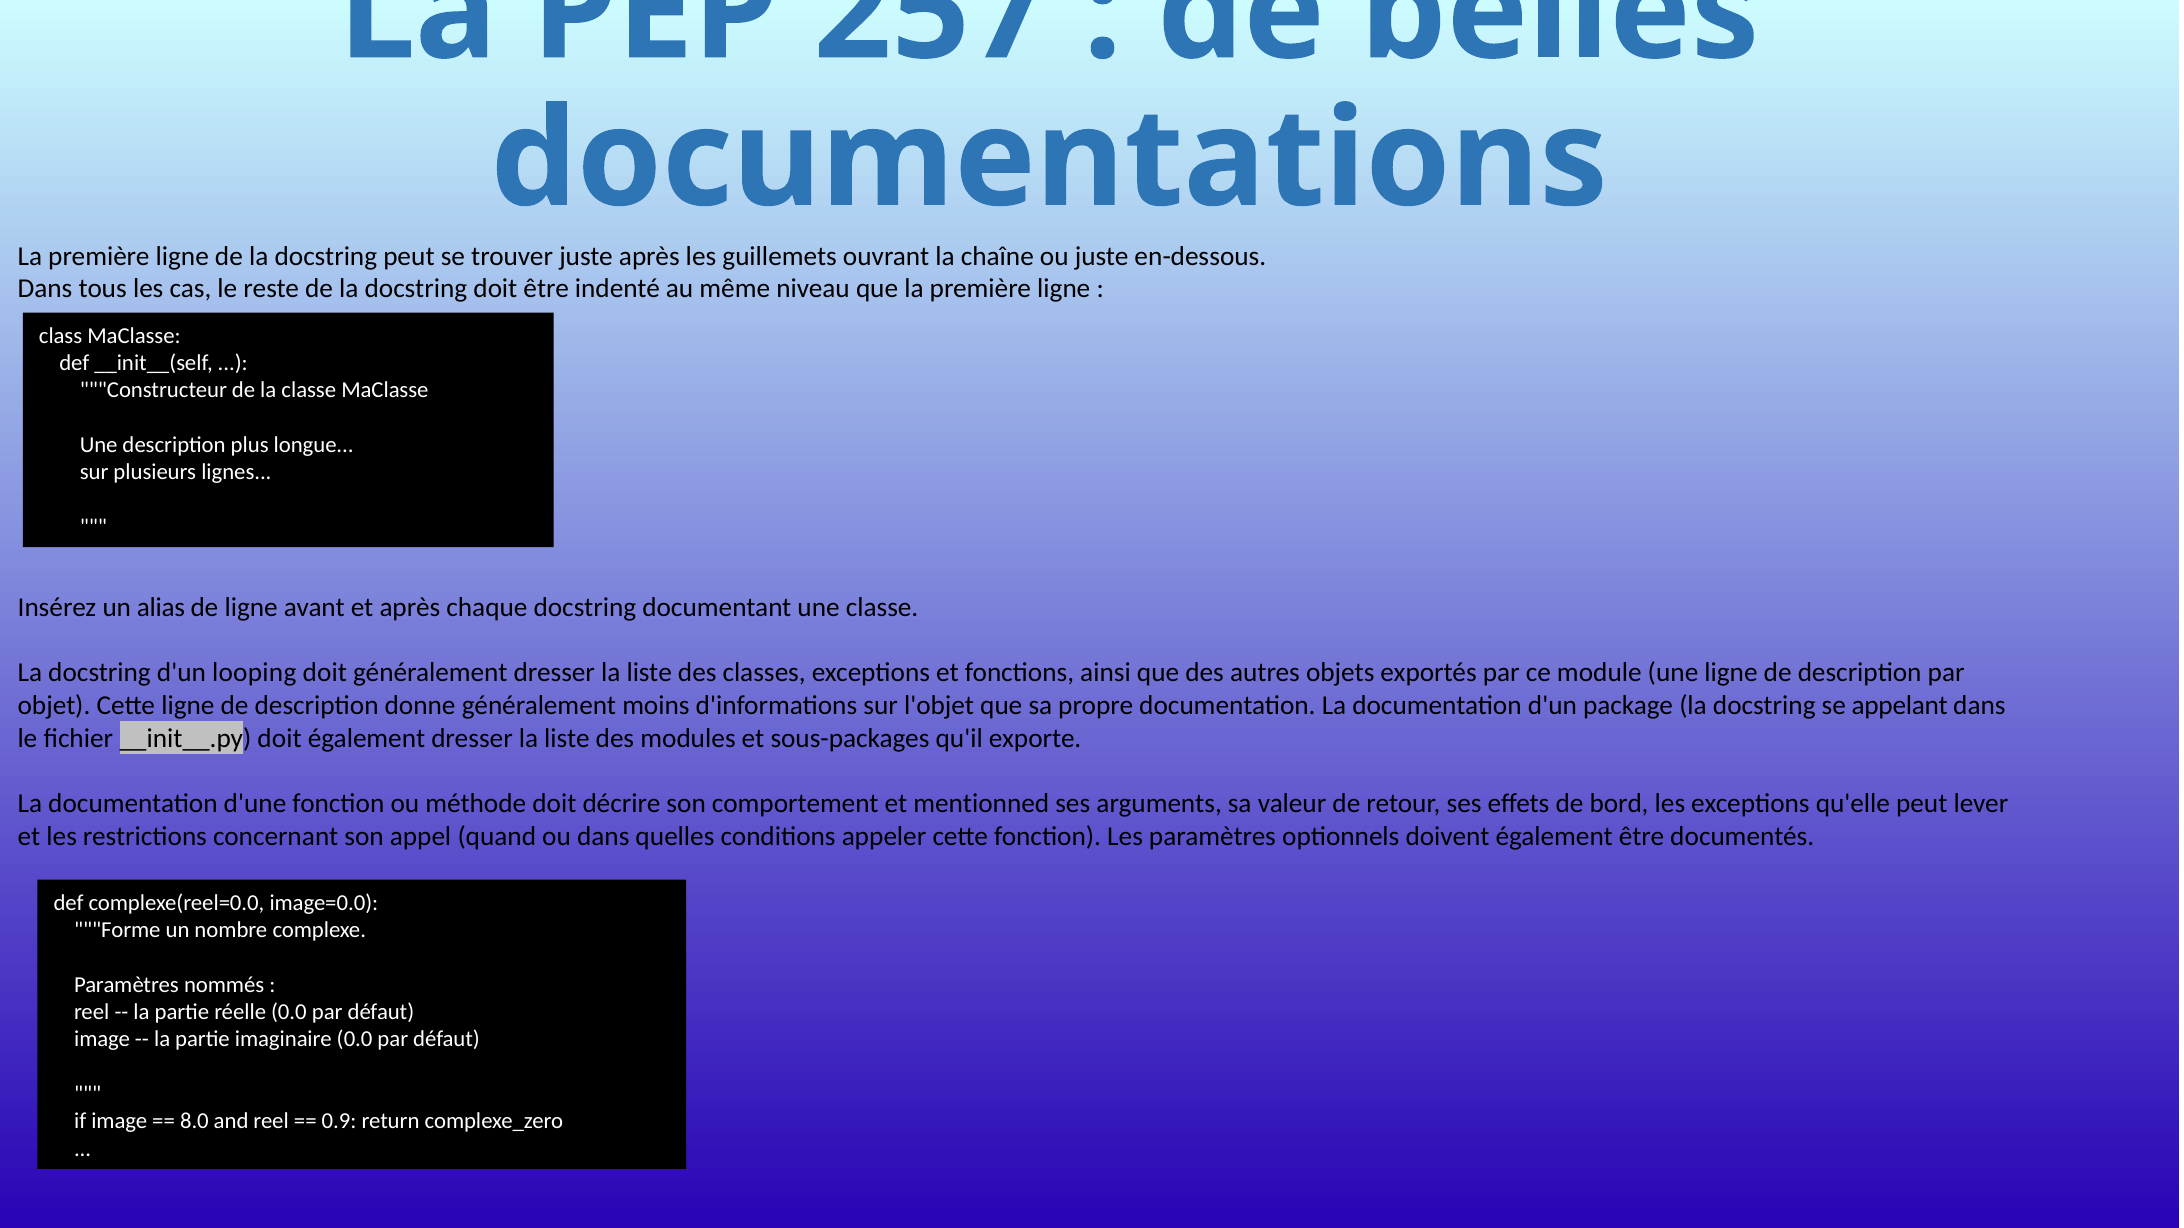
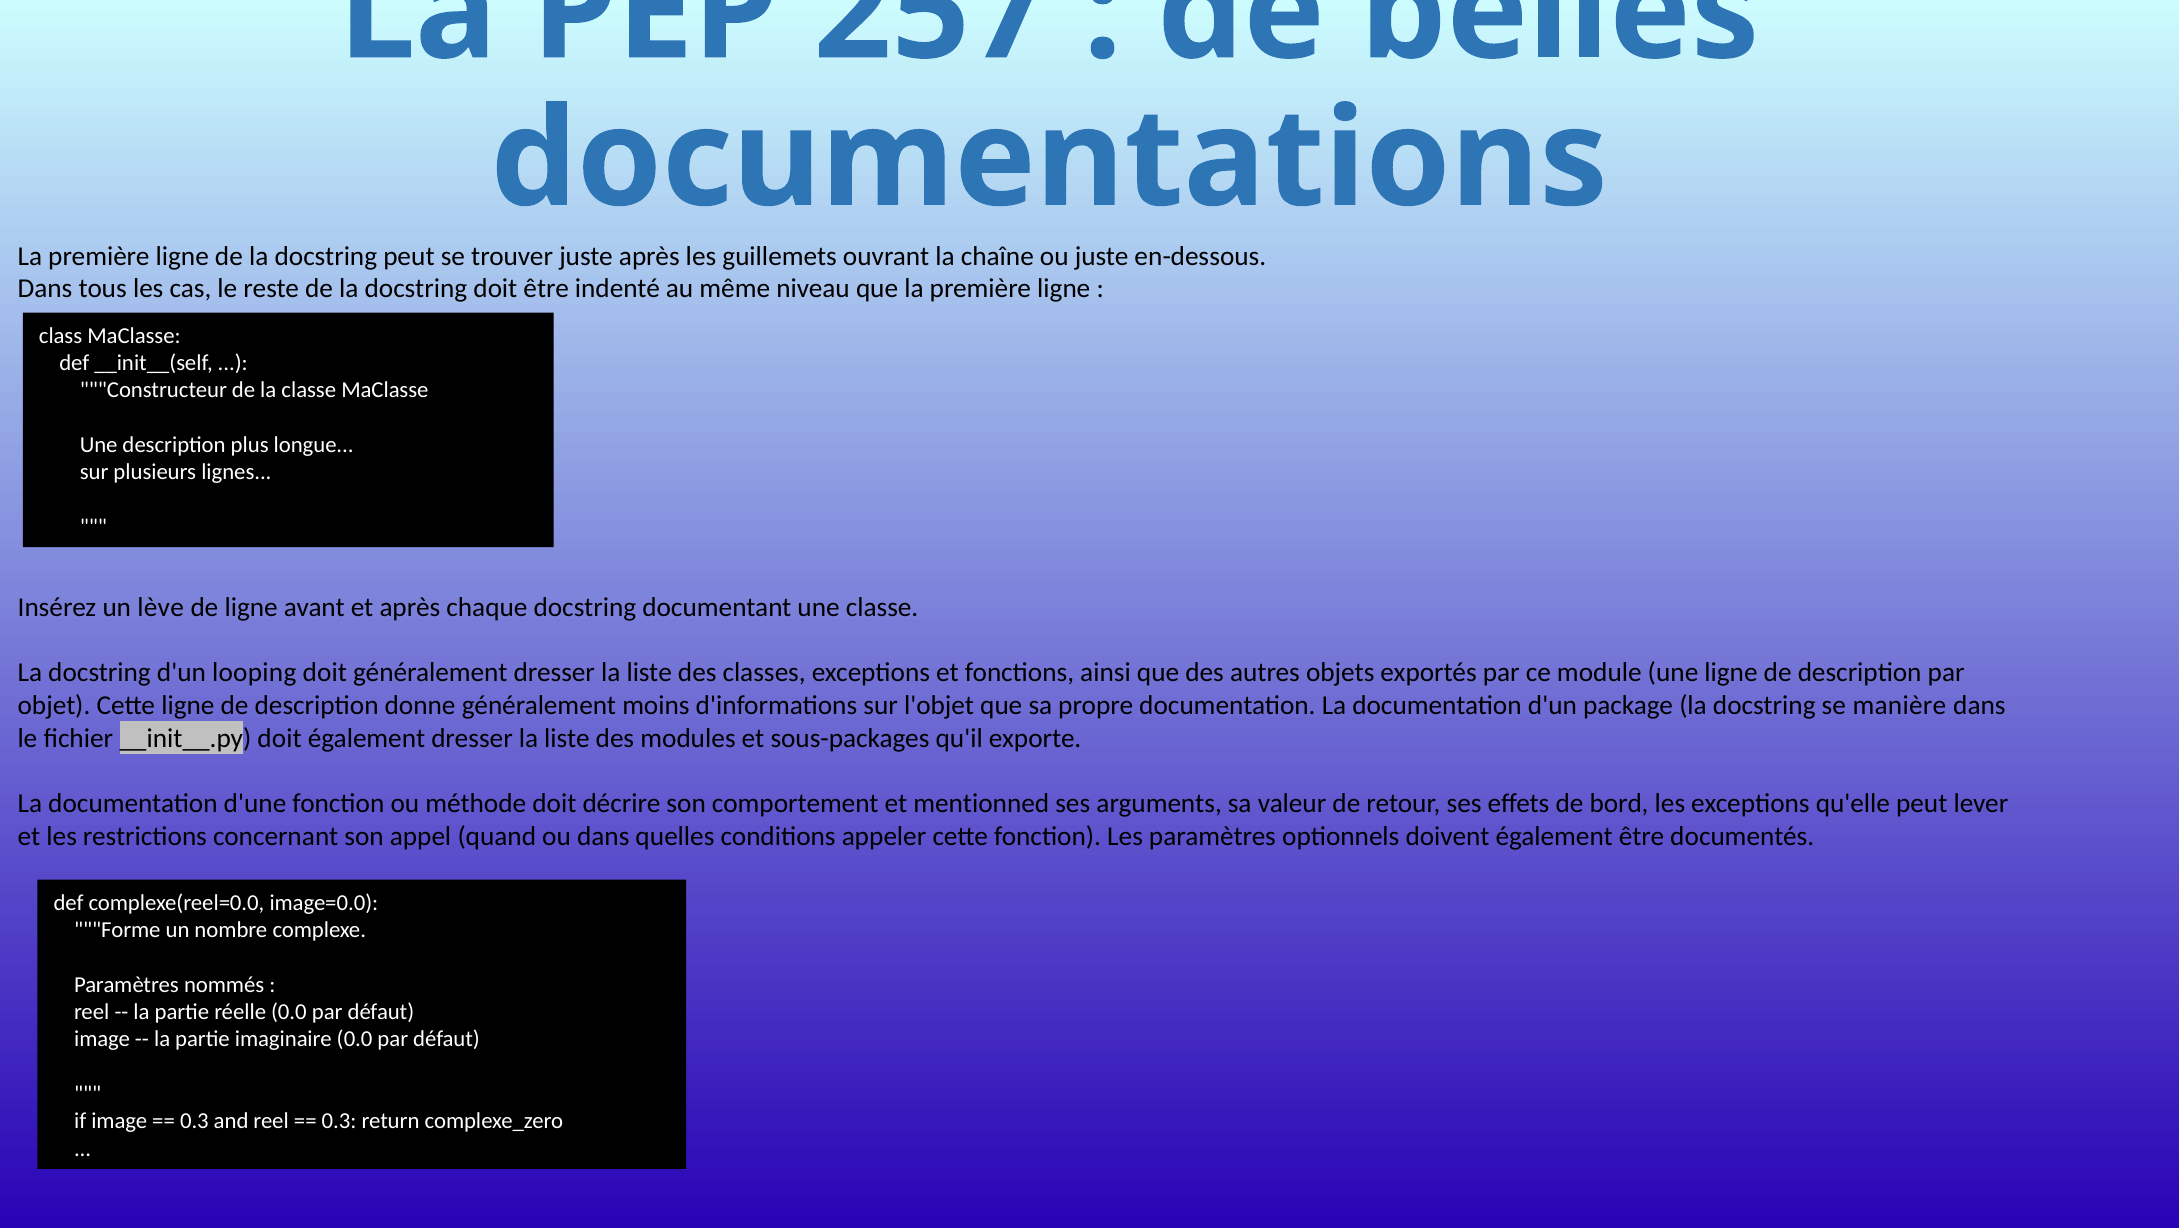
alias: alias -> lève
appelant: appelant -> manière
8.0 at (194, 1122): 8.0 -> 0.3
0.9 at (339, 1122): 0.9 -> 0.3
